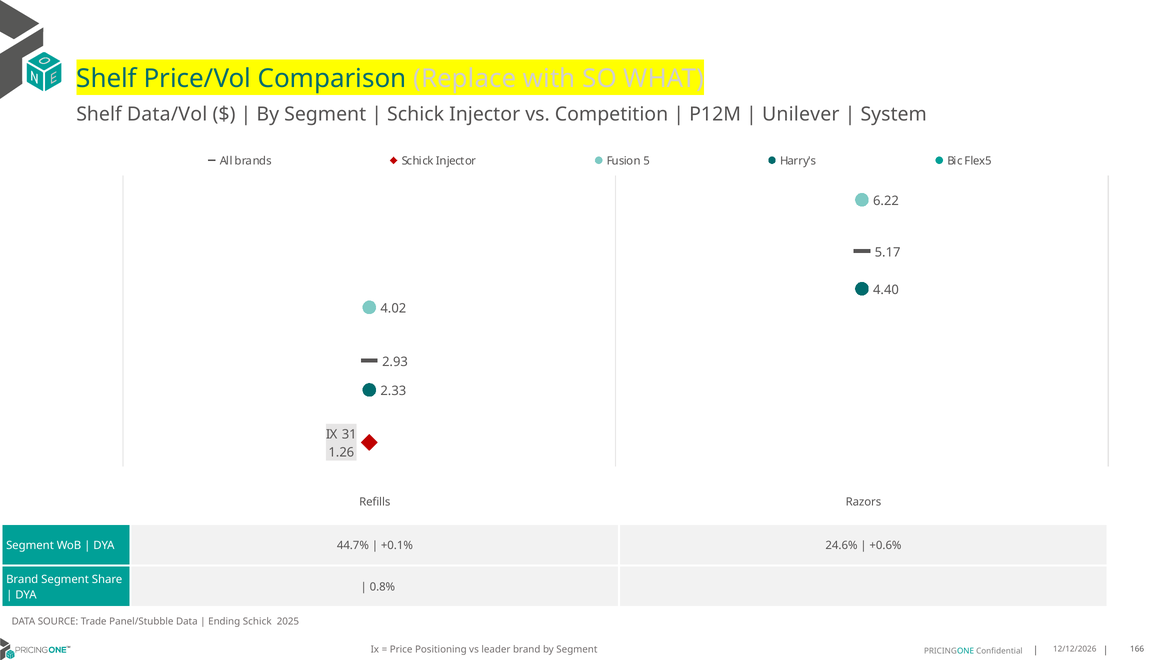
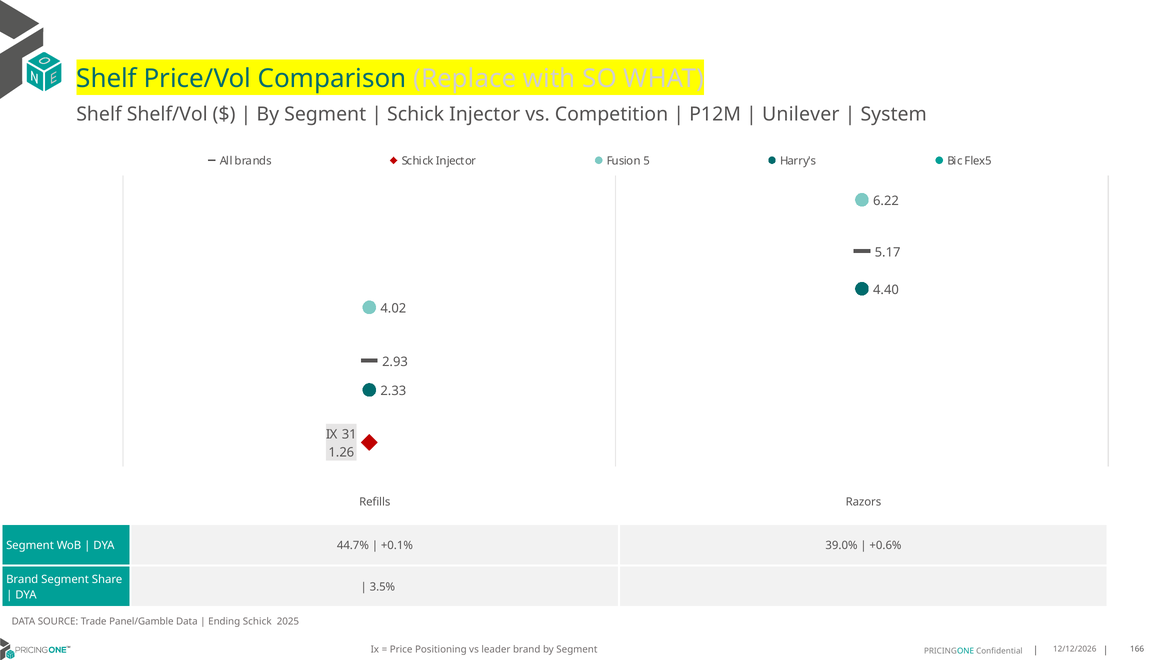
Data/Vol: Data/Vol -> Shelf/Vol
24.6%: 24.6% -> 39.0%
0.8%: 0.8% -> 3.5%
Panel/Stubble: Panel/Stubble -> Panel/Gamble
